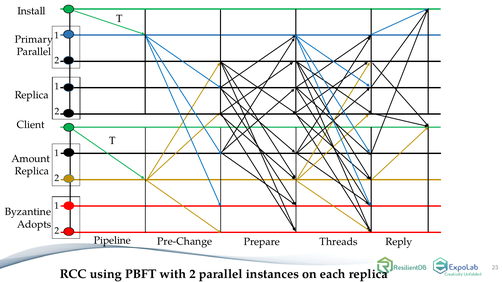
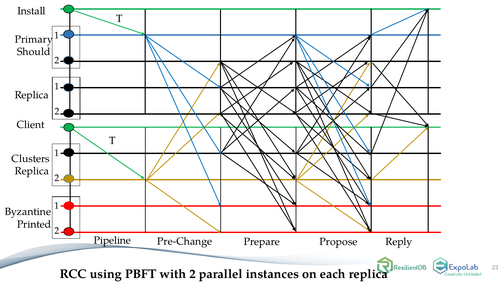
Parallel at (34, 52): Parallel -> Should
Amount: Amount -> Clusters
Adopts: Adopts -> Printed
Threads: Threads -> Propose
